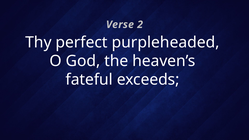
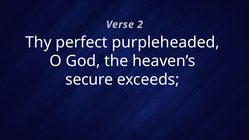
fateful: fateful -> secure
